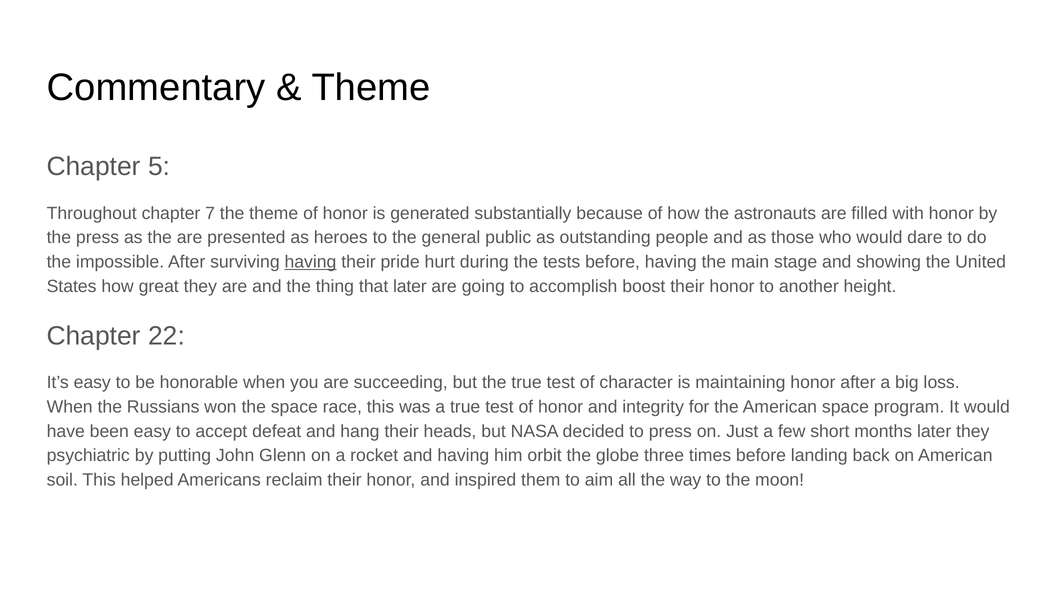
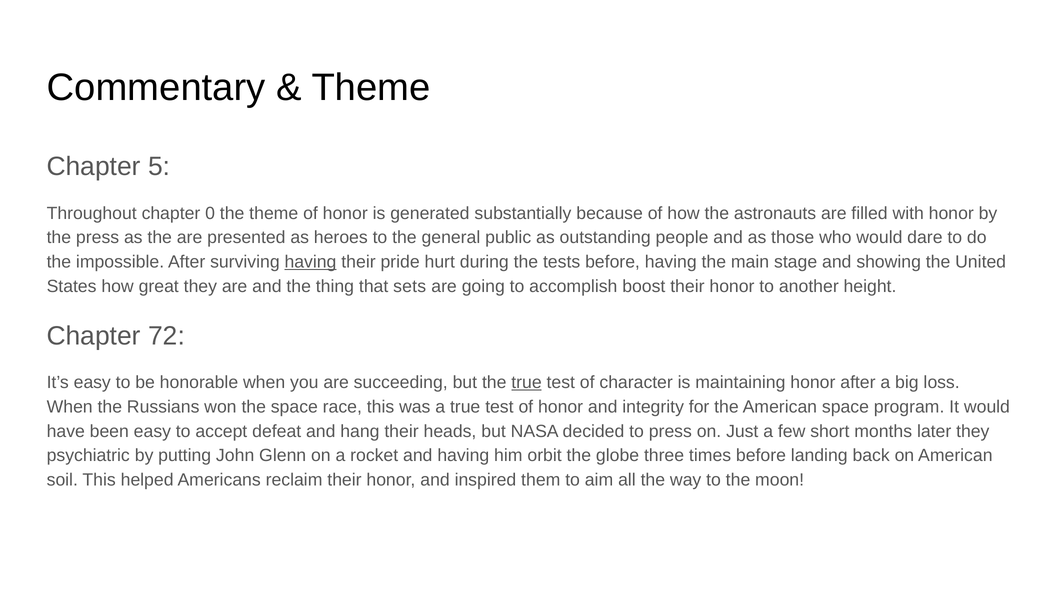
7: 7 -> 0
that later: later -> sets
22: 22 -> 72
true at (526, 382) underline: none -> present
